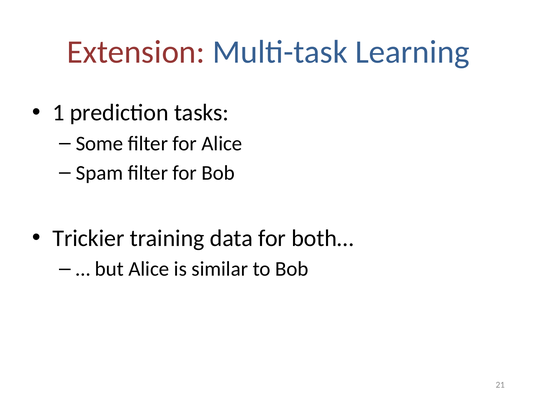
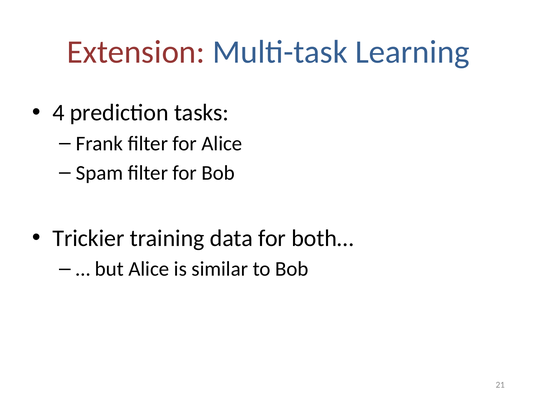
1: 1 -> 4
Some: Some -> Frank
